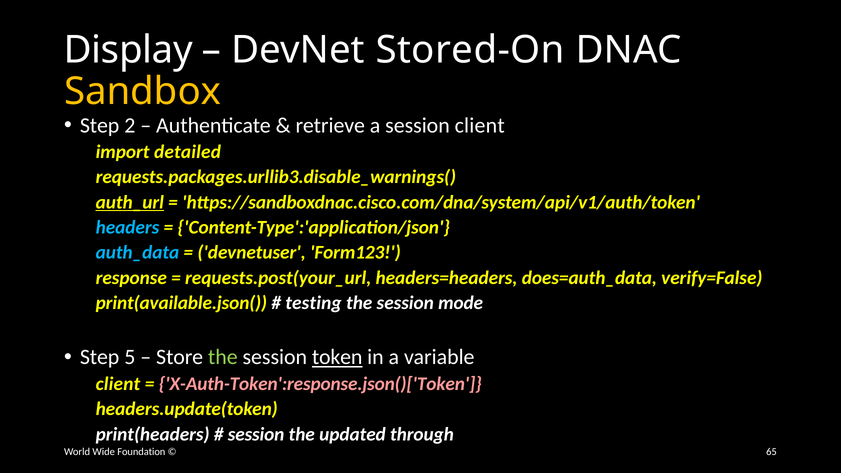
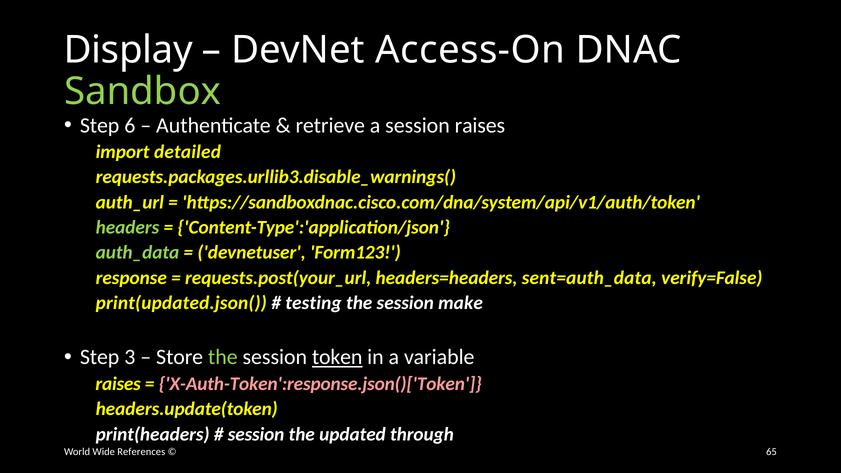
Stored-On: Stored-On -> Access-On
Sandbox colour: yellow -> light green
2: 2 -> 6
session client: client -> raises
auth_url underline: present -> none
headers colour: light blue -> light green
auth_data colour: light blue -> light green
does=auth_data: does=auth_data -> sent=auth_data
print(available.json(: print(available.json( -> print(updated.json(
mode: mode -> make
5: 5 -> 3
client at (118, 384): client -> raises
Foundation: Foundation -> References
